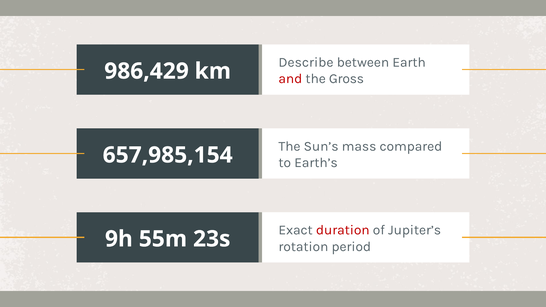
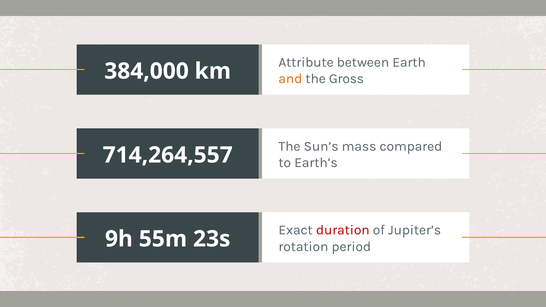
Describe: Describe -> Attribute
986,429: 986,429 -> 384,000
and colour: red -> orange
657,985,154: 657,985,154 -> 714,264,557
